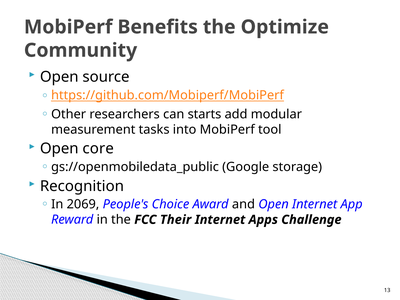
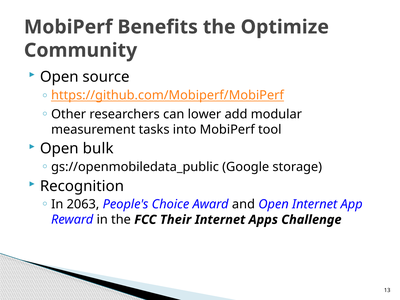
starts: starts -> lower
core: core -> bulk
2069: 2069 -> 2063
